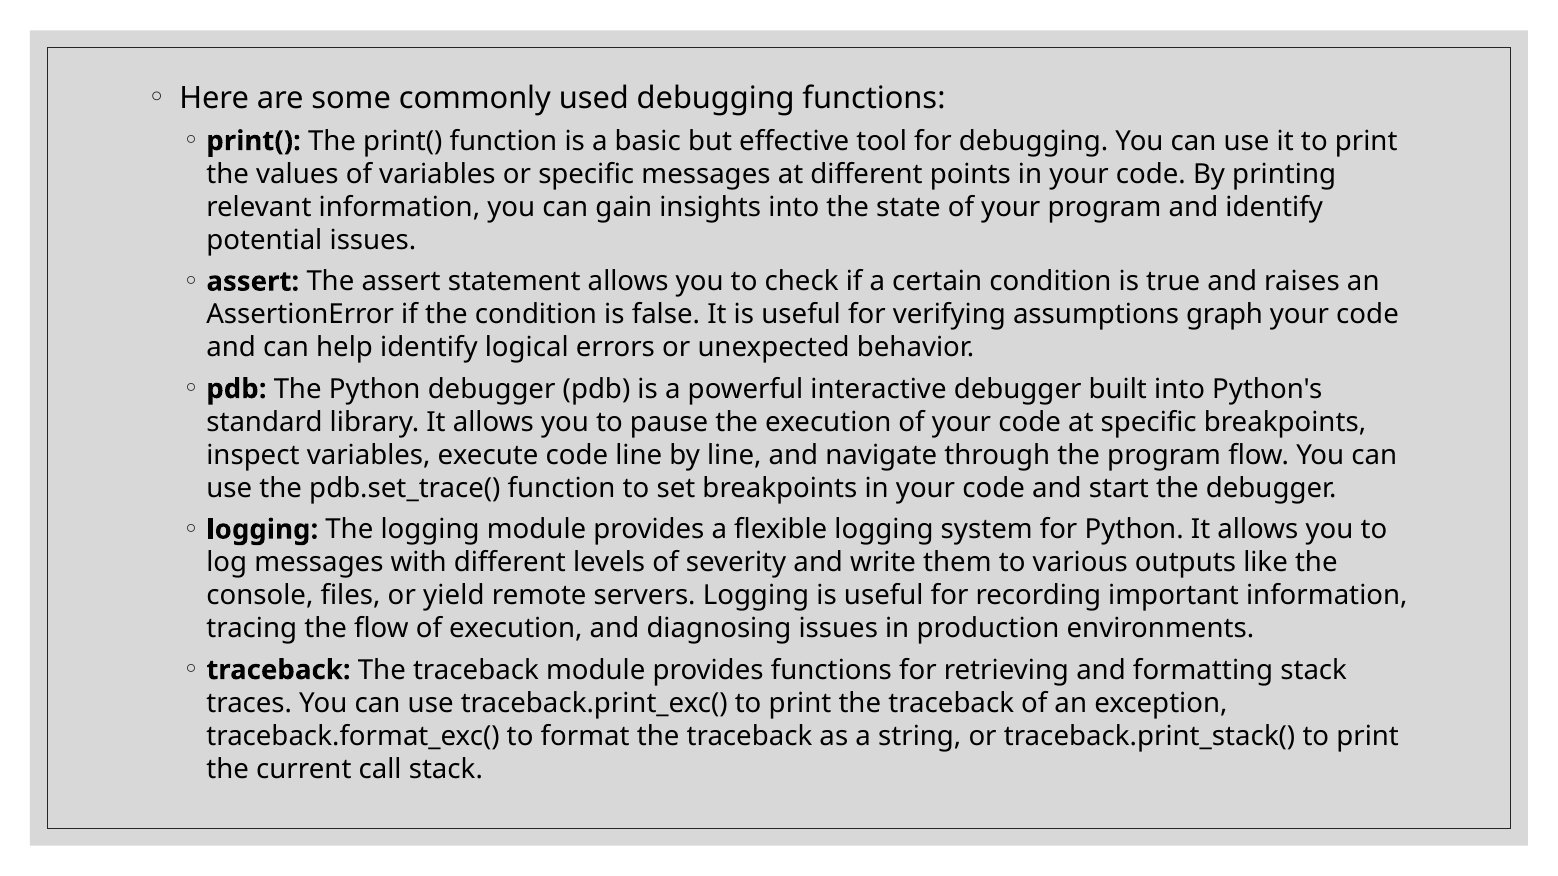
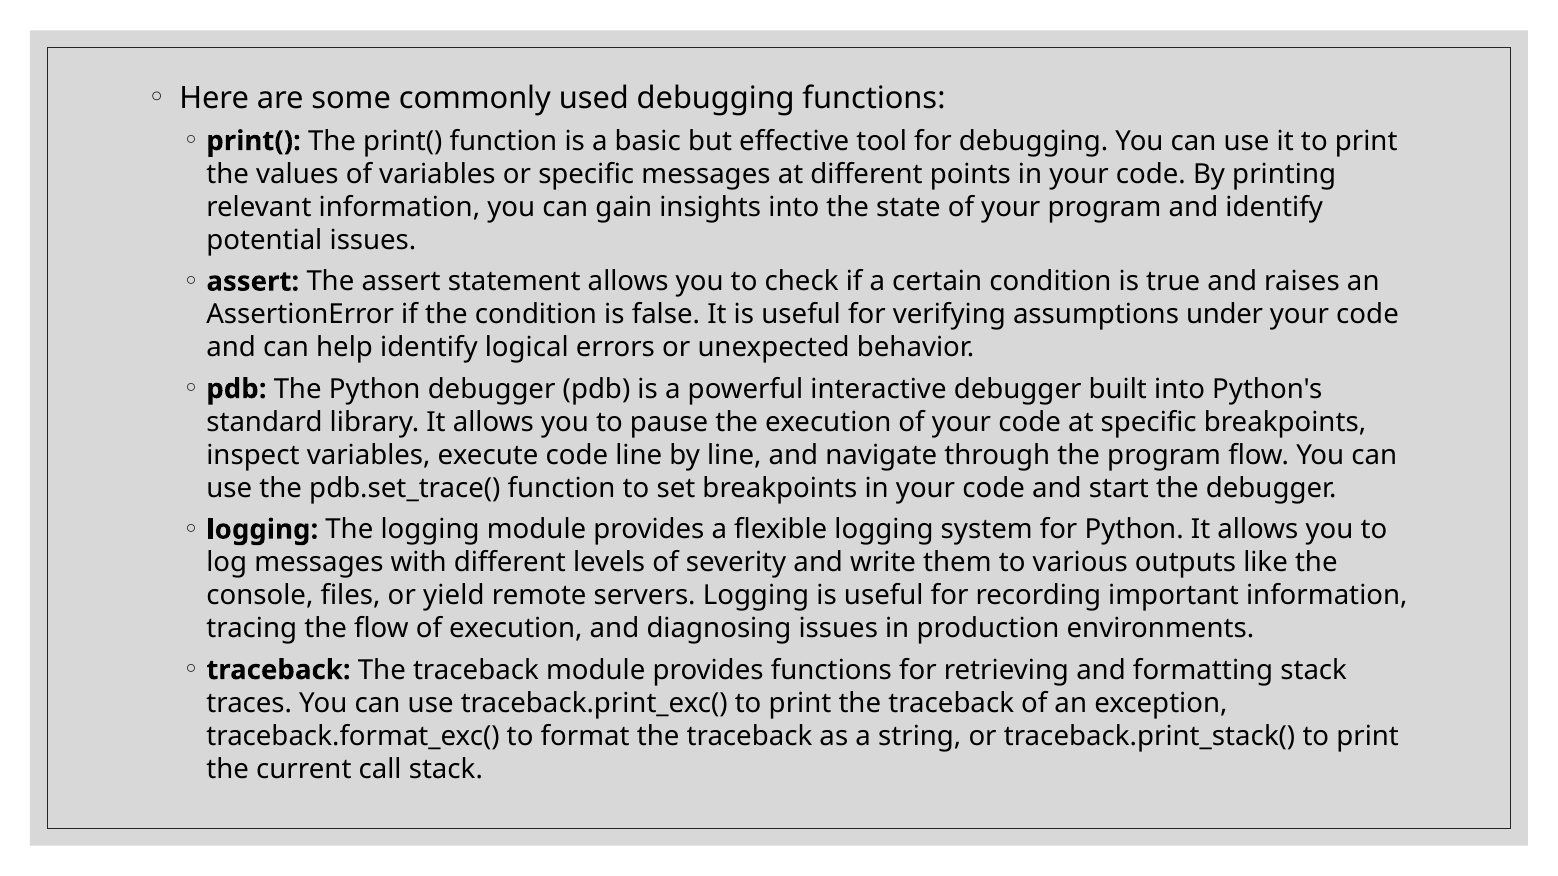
graph: graph -> under
